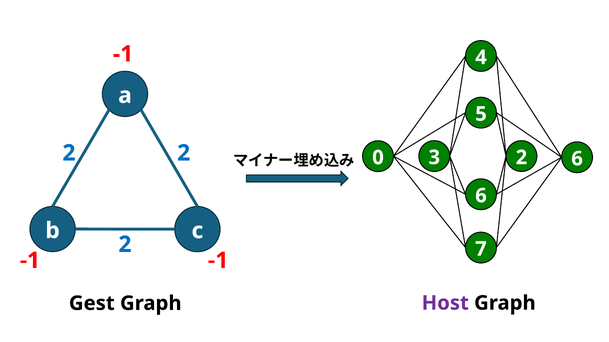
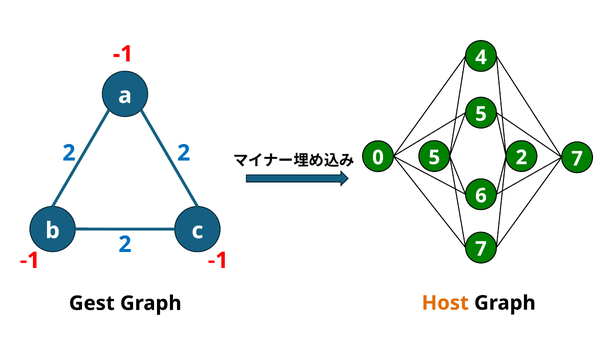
0 3: 3 -> 5
2 6: 6 -> 7
Host colour: purple -> orange
